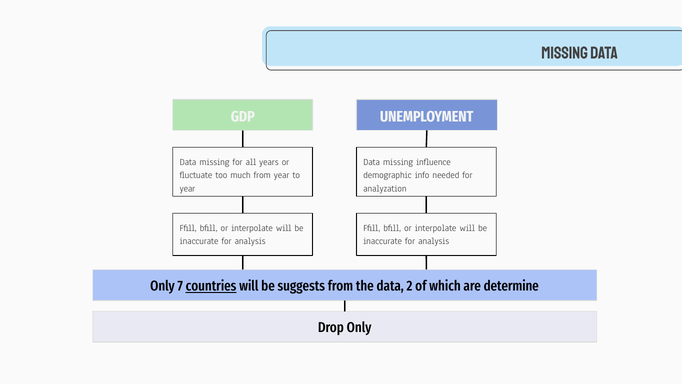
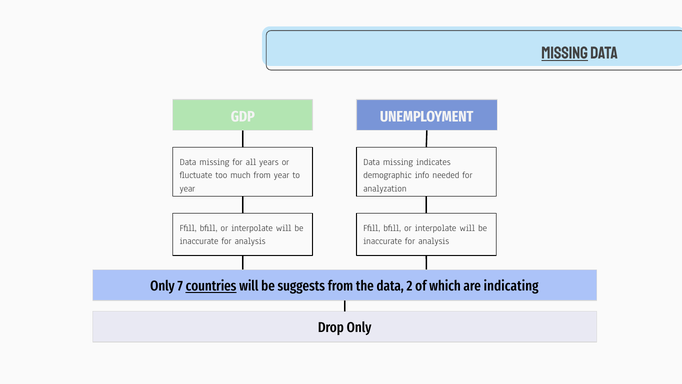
MISSING at (565, 53) underline: none -> present
influence: influence -> indicates
determine: determine -> indicating
